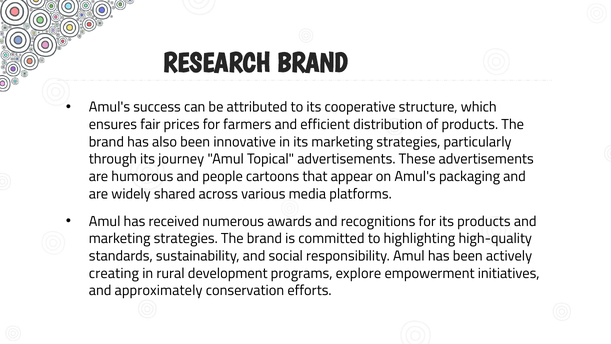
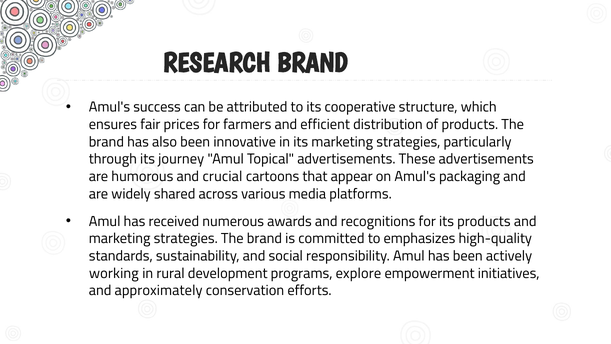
people: people -> crucial
highlighting: highlighting -> emphasizes
creating: creating -> working
